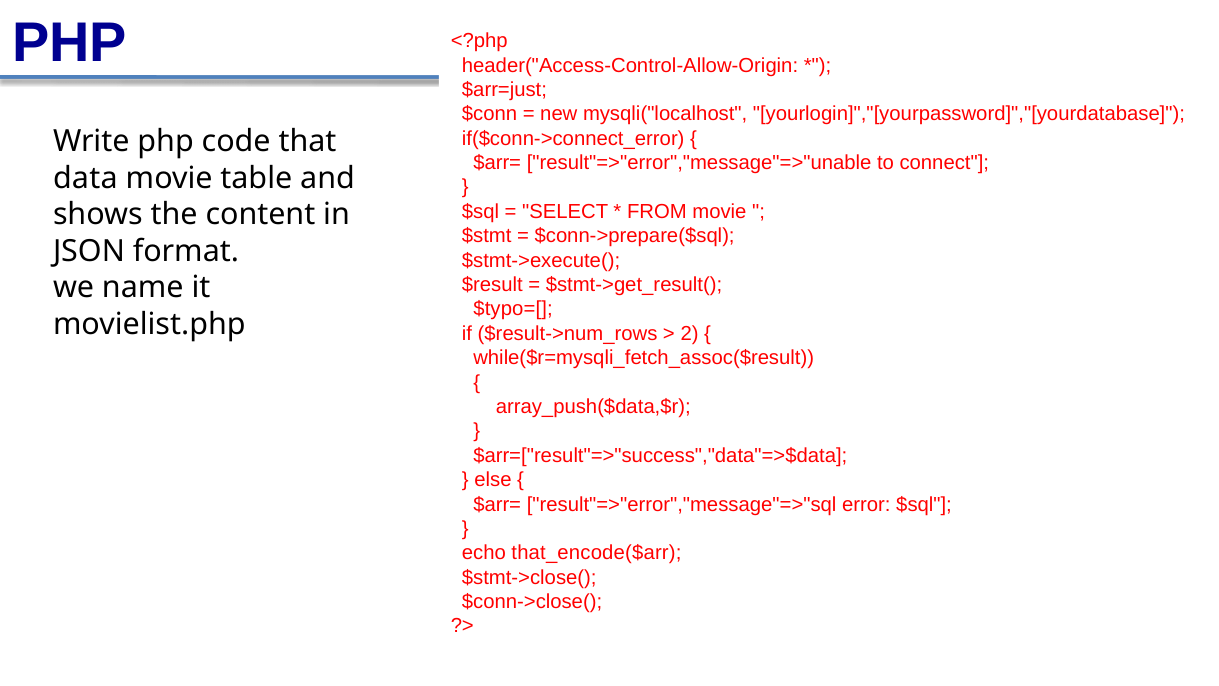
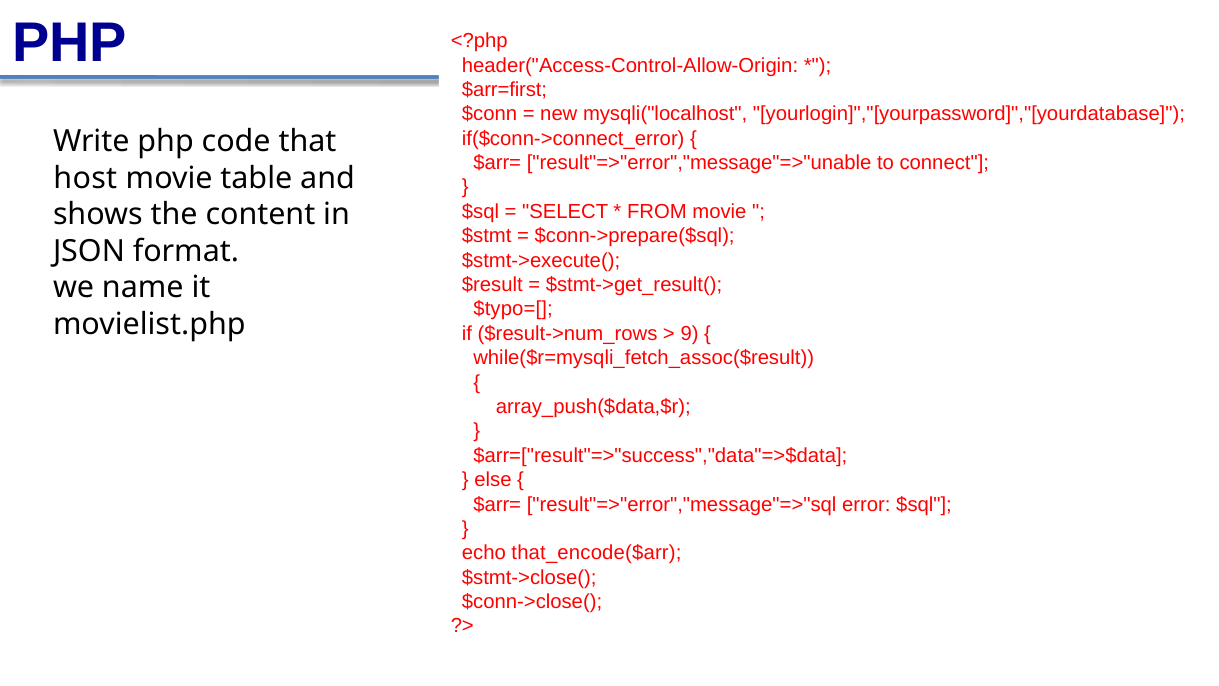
$arr=just: $arr=just -> $arr=first
data: data -> host
2: 2 -> 9
